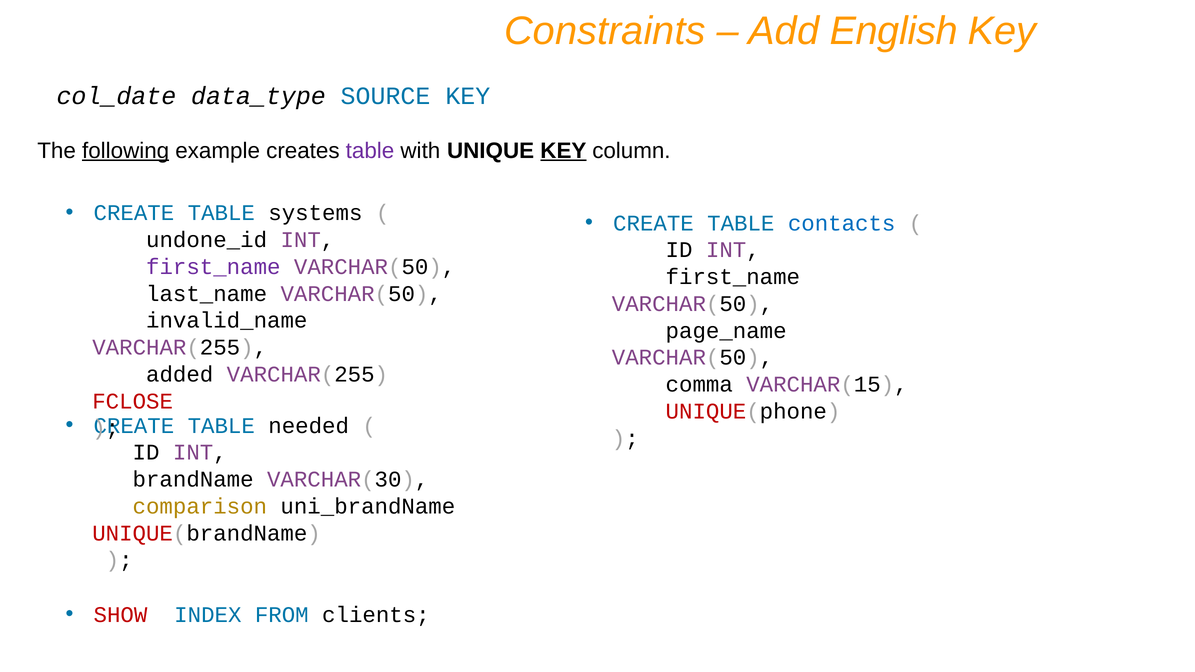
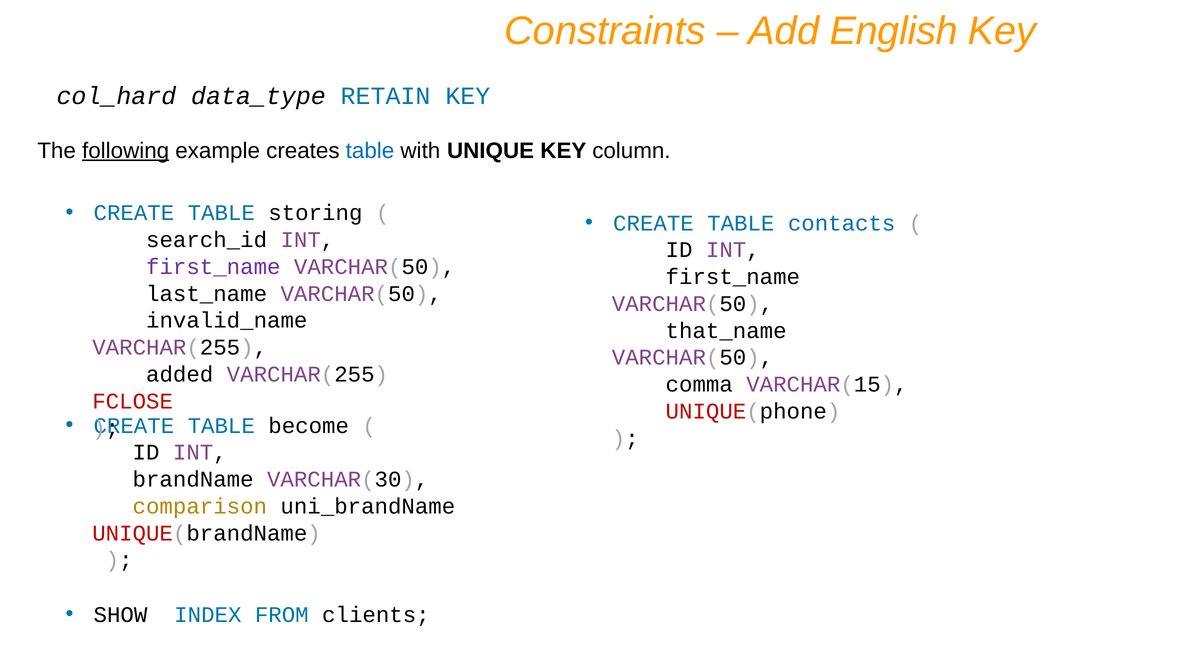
col_date: col_date -> col_hard
SOURCE: SOURCE -> RETAIN
table at (370, 151) colour: purple -> blue
KEY at (563, 151) underline: present -> none
systems: systems -> storing
undone_id: undone_id -> search_id
page_name: page_name -> that_name
needed: needed -> become
SHOW colour: red -> black
